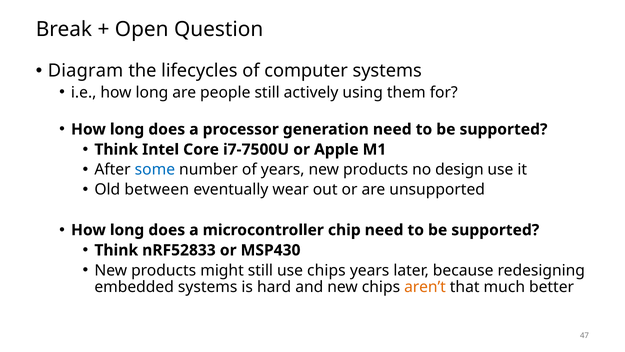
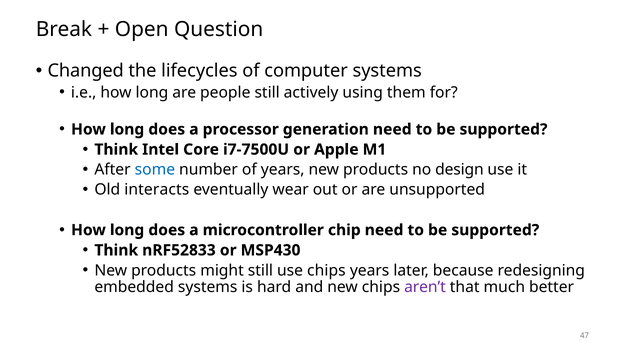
Diagram: Diagram -> Changed
between: between -> interacts
aren’t colour: orange -> purple
